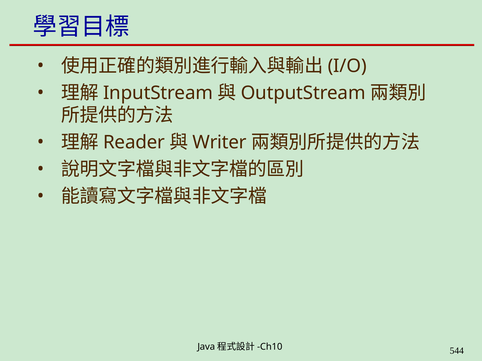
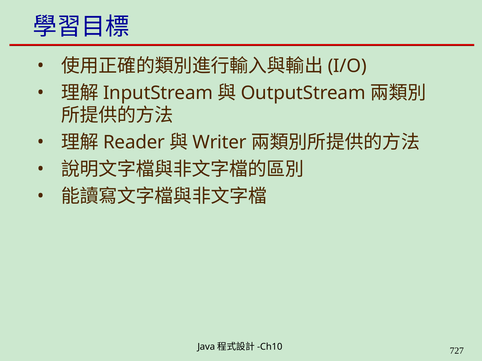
544: 544 -> 727
